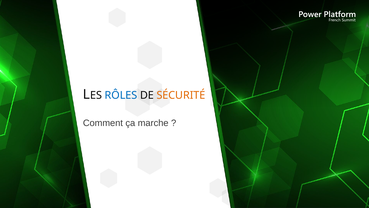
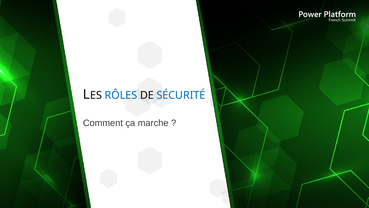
SÉCURITÉ colour: orange -> blue
